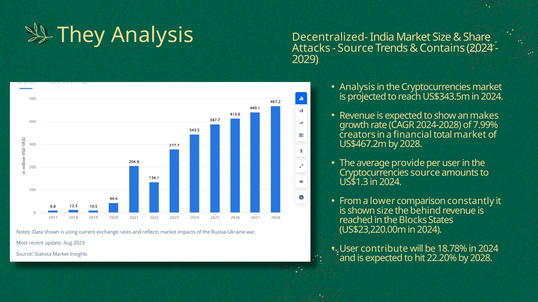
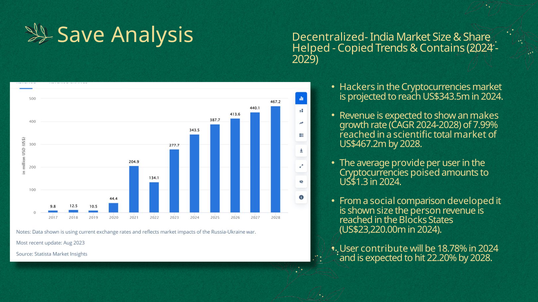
They: They -> Save
Attacks: Attacks -> Helped
Source at (356, 48): Source -> Copied
Analysis at (357, 87): Analysis -> Hackers
creators at (357, 135): creators -> reached
financial: financial -> scientific
Cryptocurrencies source: source -> poised
lower: lower -> social
constantly: constantly -> developed
behind: behind -> person
